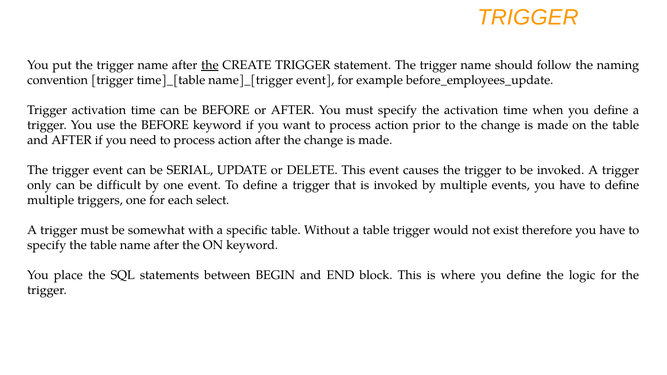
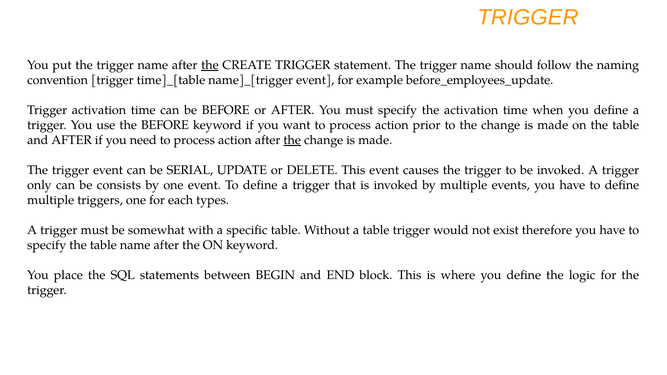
the at (292, 140) underline: none -> present
difficult: difficult -> consists
select: select -> types
